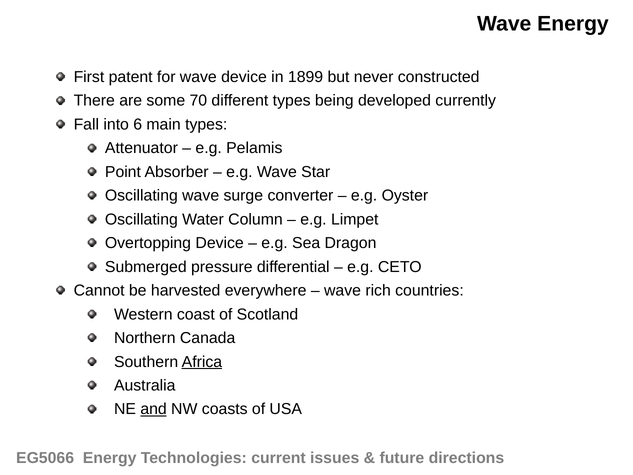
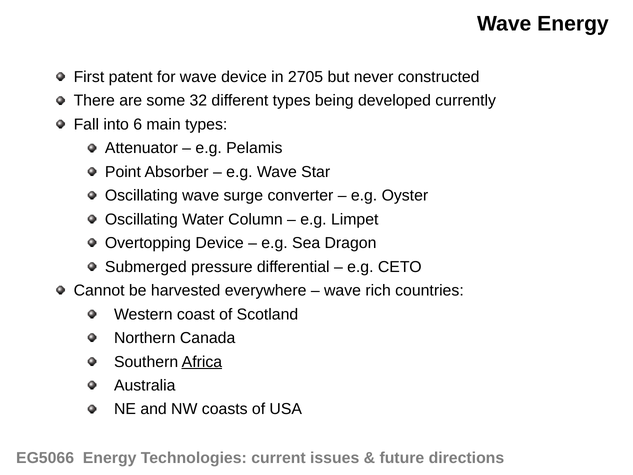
1899: 1899 -> 2705
70: 70 -> 32
and underline: present -> none
